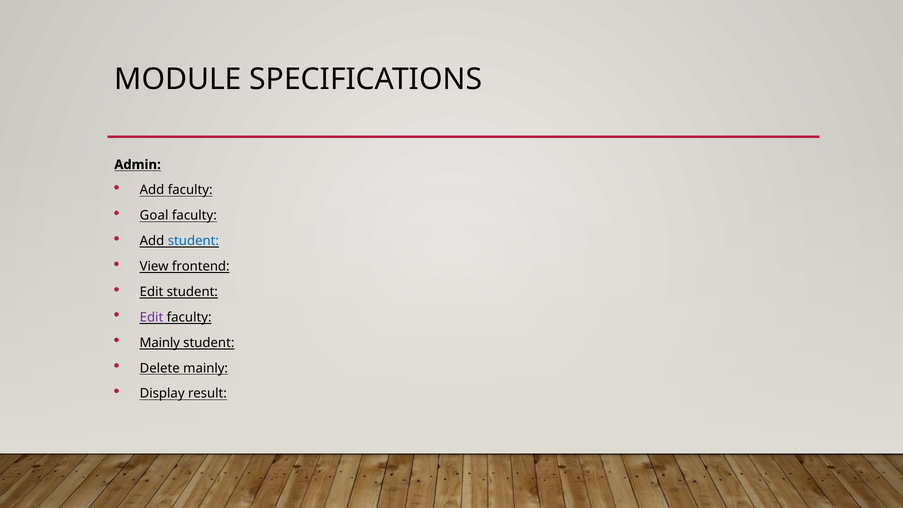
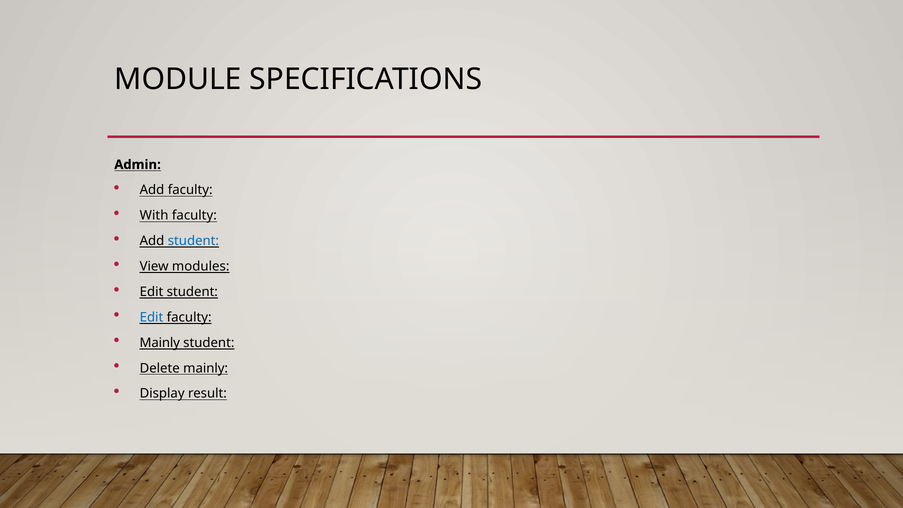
Goal: Goal -> With
frontend: frontend -> modules
Edit at (151, 317) colour: purple -> blue
